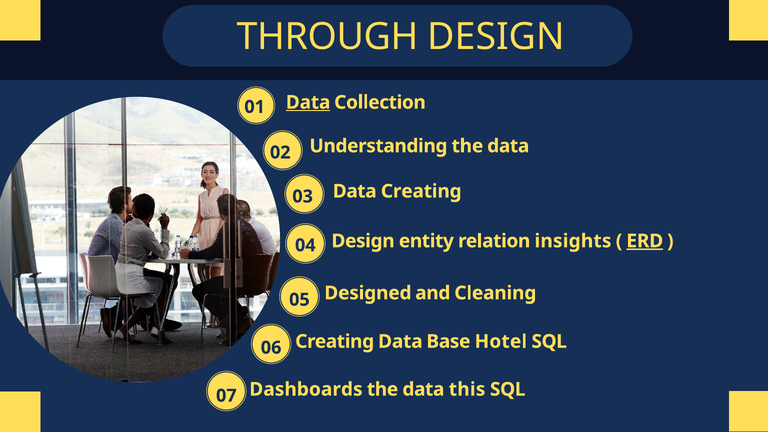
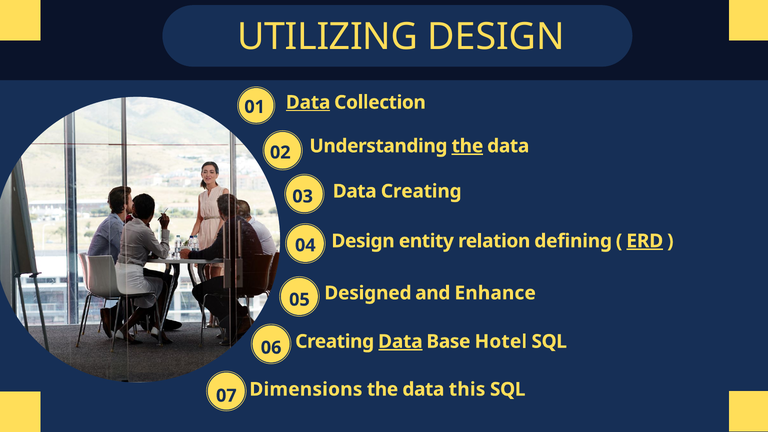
THROUGH: THROUGH -> UTILIZING
the at (467, 146) underline: none -> present
insights: insights -> defining
Cleaning: Cleaning -> Enhance
Data at (400, 341) underline: none -> present
Dashboards: Dashboards -> Dimensions
